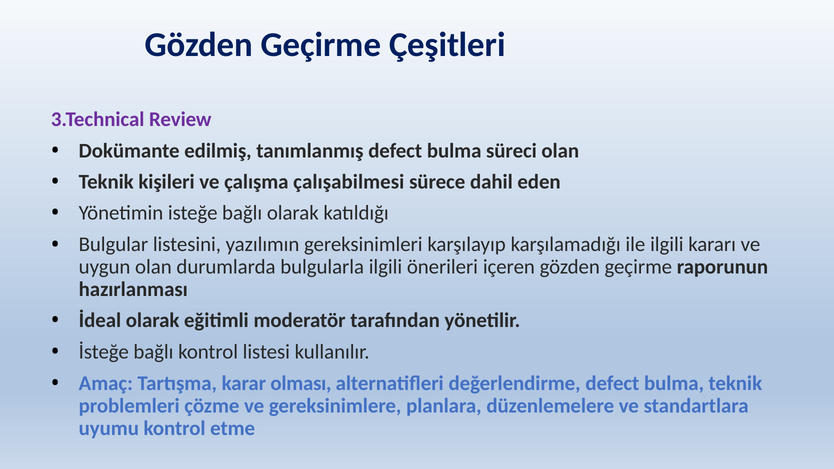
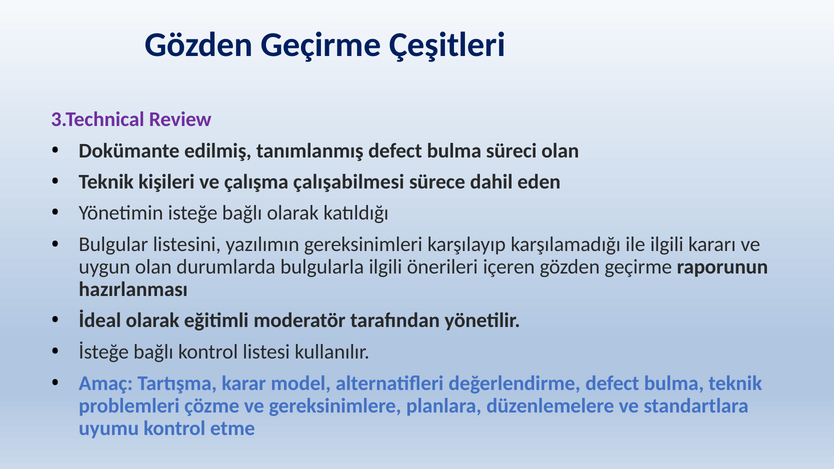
olması: olması -> model
